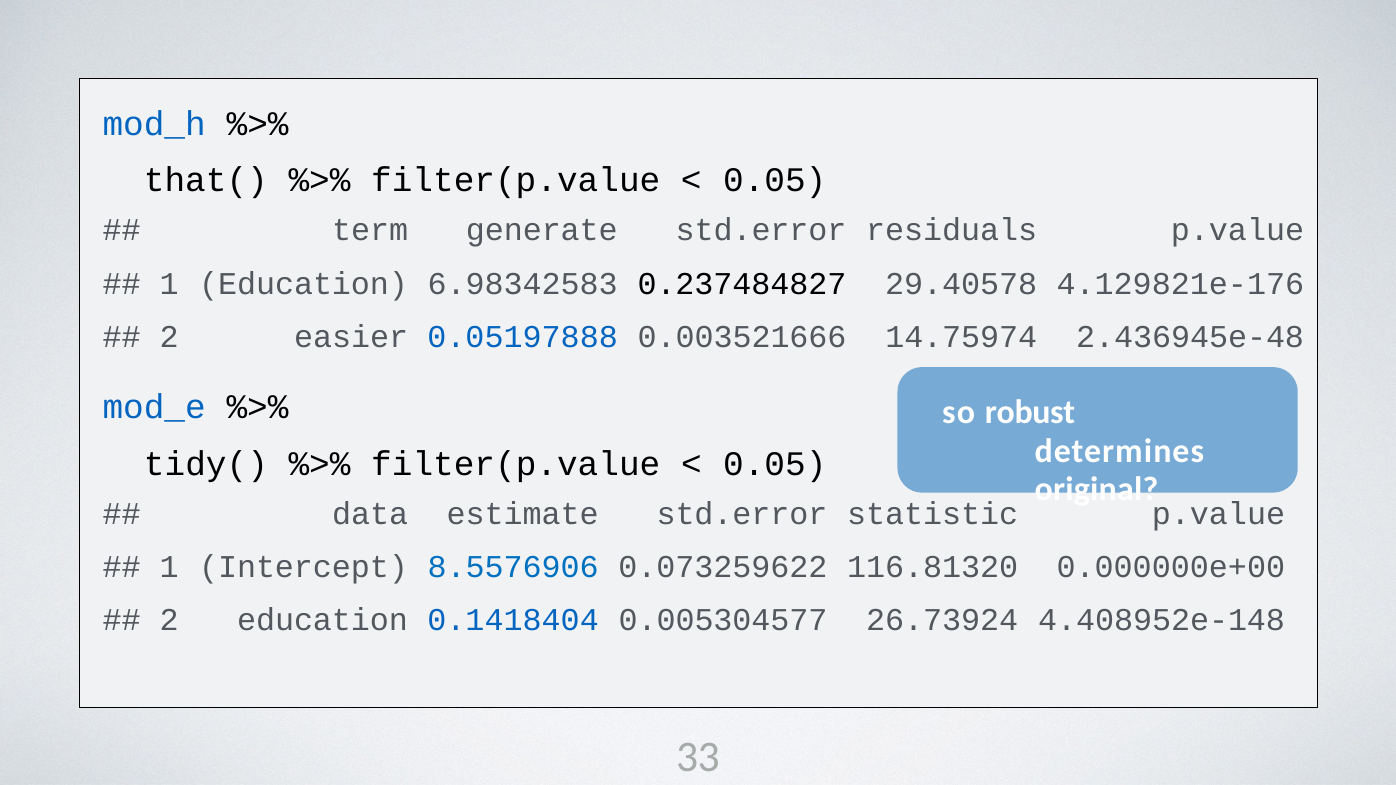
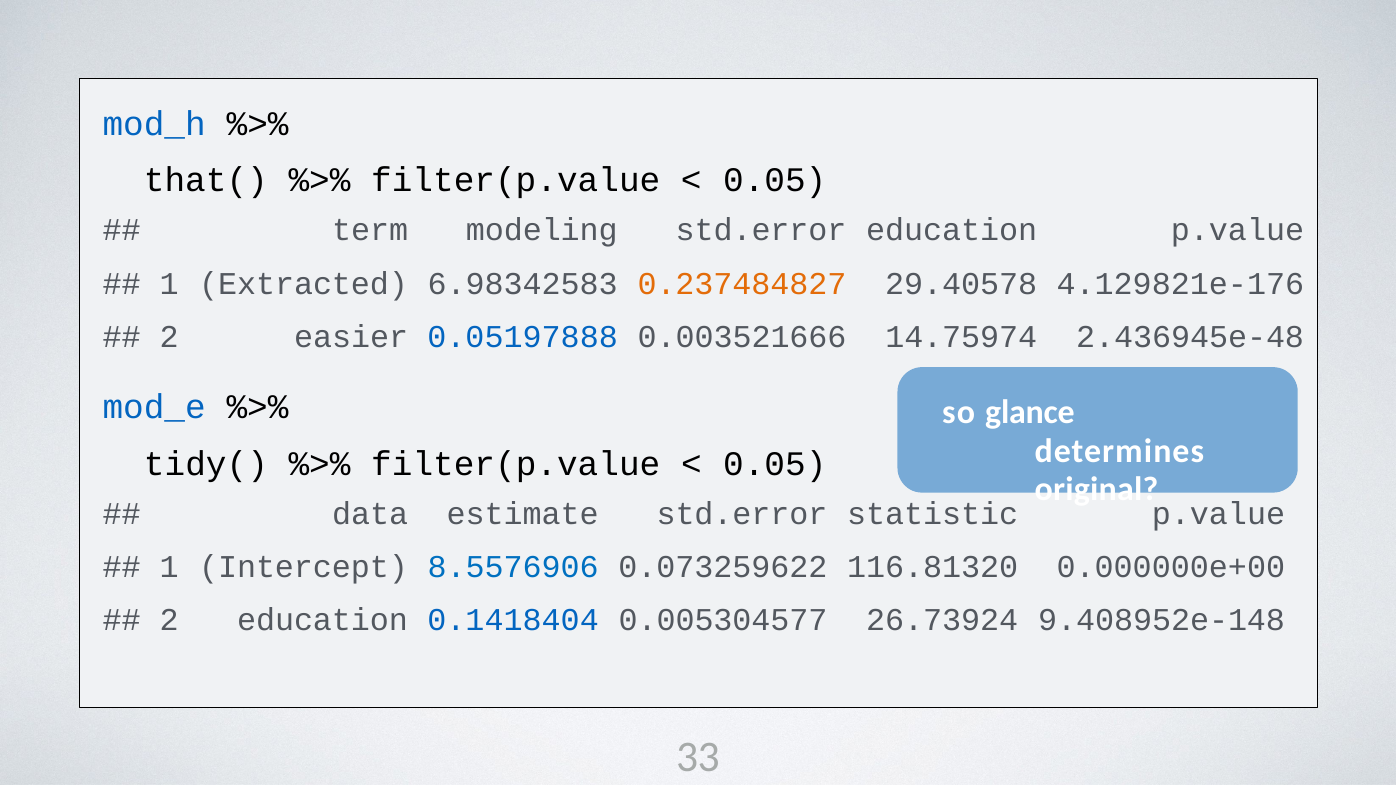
generate: generate -> modeling
std.error residuals: residuals -> education
1 Education: Education -> Extracted
0.237484827 colour: black -> orange
robust: robust -> glance
4.408952e-148: 4.408952e-148 -> 9.408952e-148
